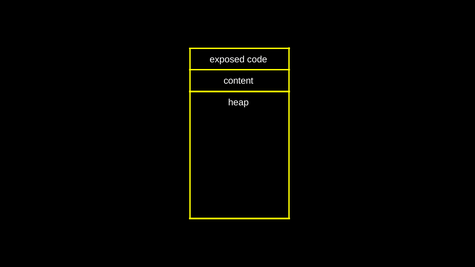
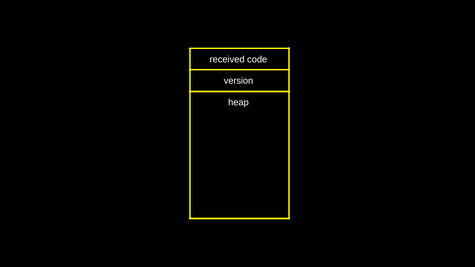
exposed: exposed -> received
content: content -> version
